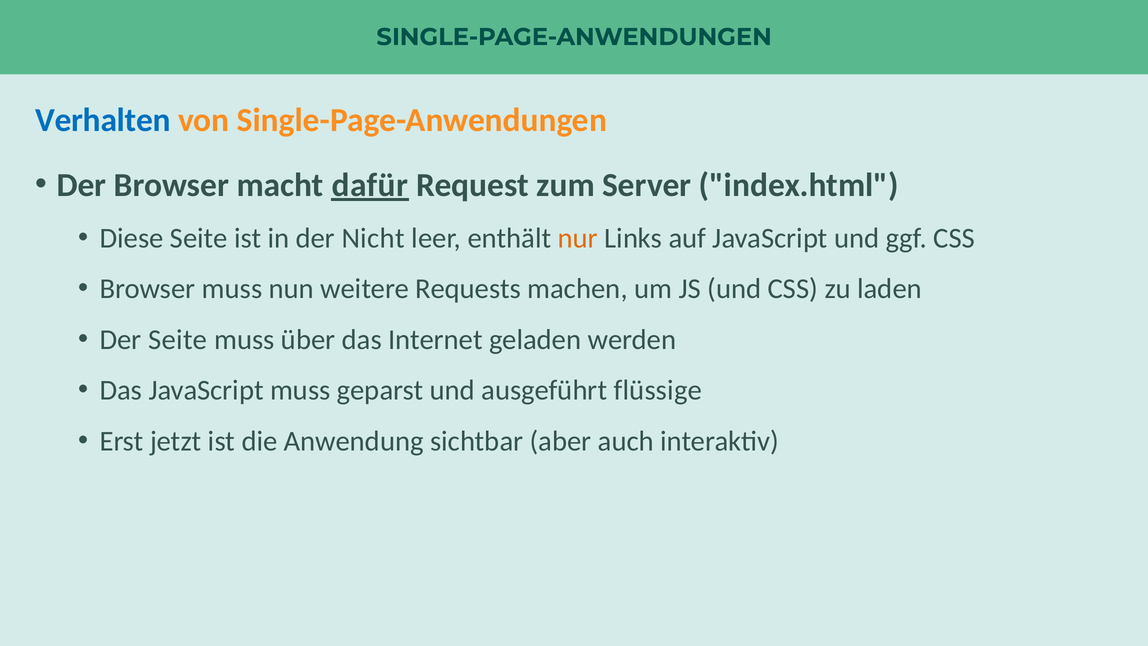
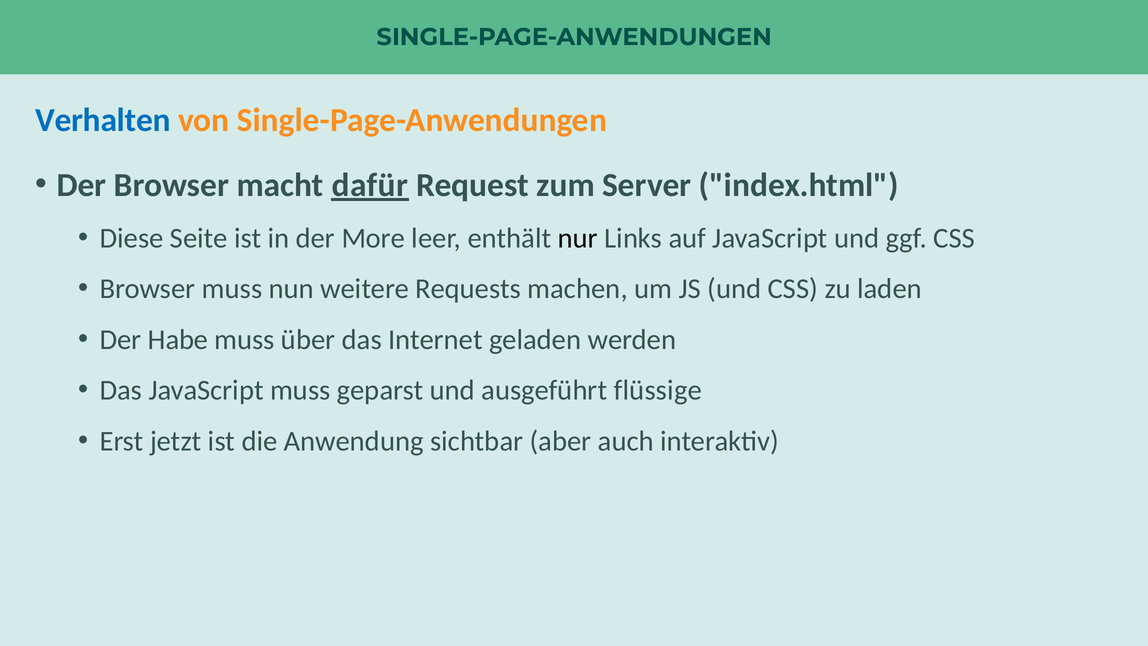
Nicht: Nicht -> More
nur colour: orange -> black
Der Seite: Seite -> Habe
